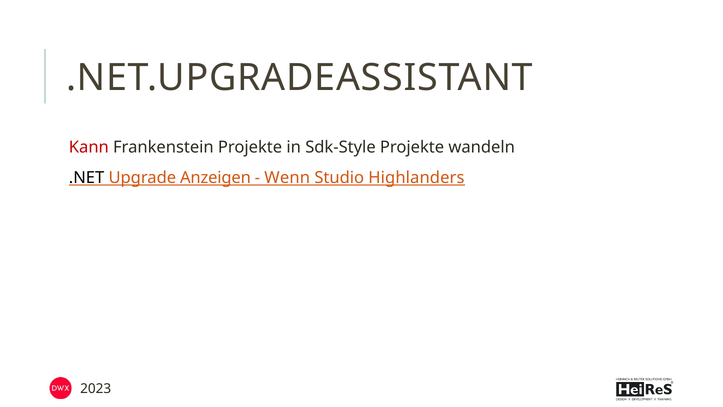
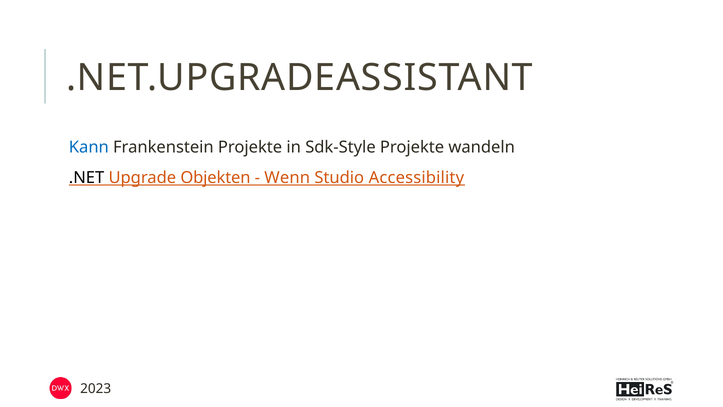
Kann colour: red -> blue
Anzeigen: Anzeigen -> Objekten
Highlanders: Highlanders -> Accessibility
